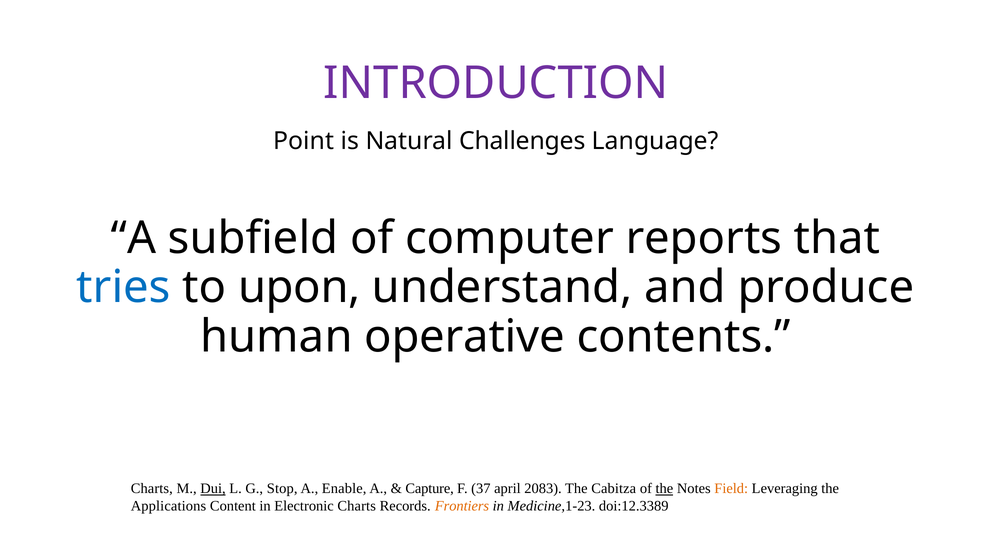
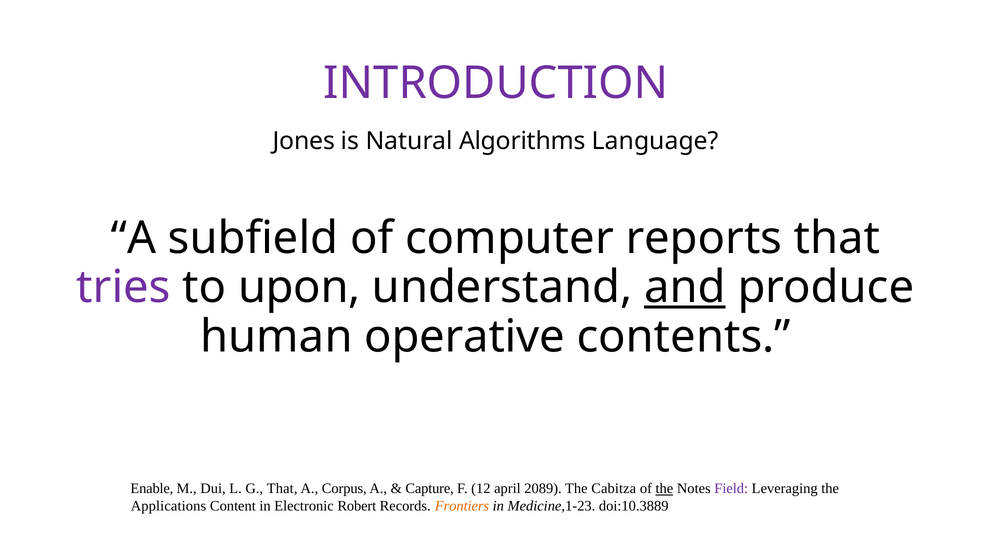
Point: Point -> Jones
Challenges: Challenges -> Algorithms
tries colour: blue -> purple
and underline: none -> present
Charts at (152, 489): Charts -> Enable
Dui underline: present -> none
G Stop: Stop -> That
Enable: Enable -> Corpus
37: 37 -> 12
2083: 2083 -> 2089
Field colour: orange -> purple
Electronic Charts: Charts -> Robert
doi:12.3389: doi:12.3389 -> doi:10.3889
